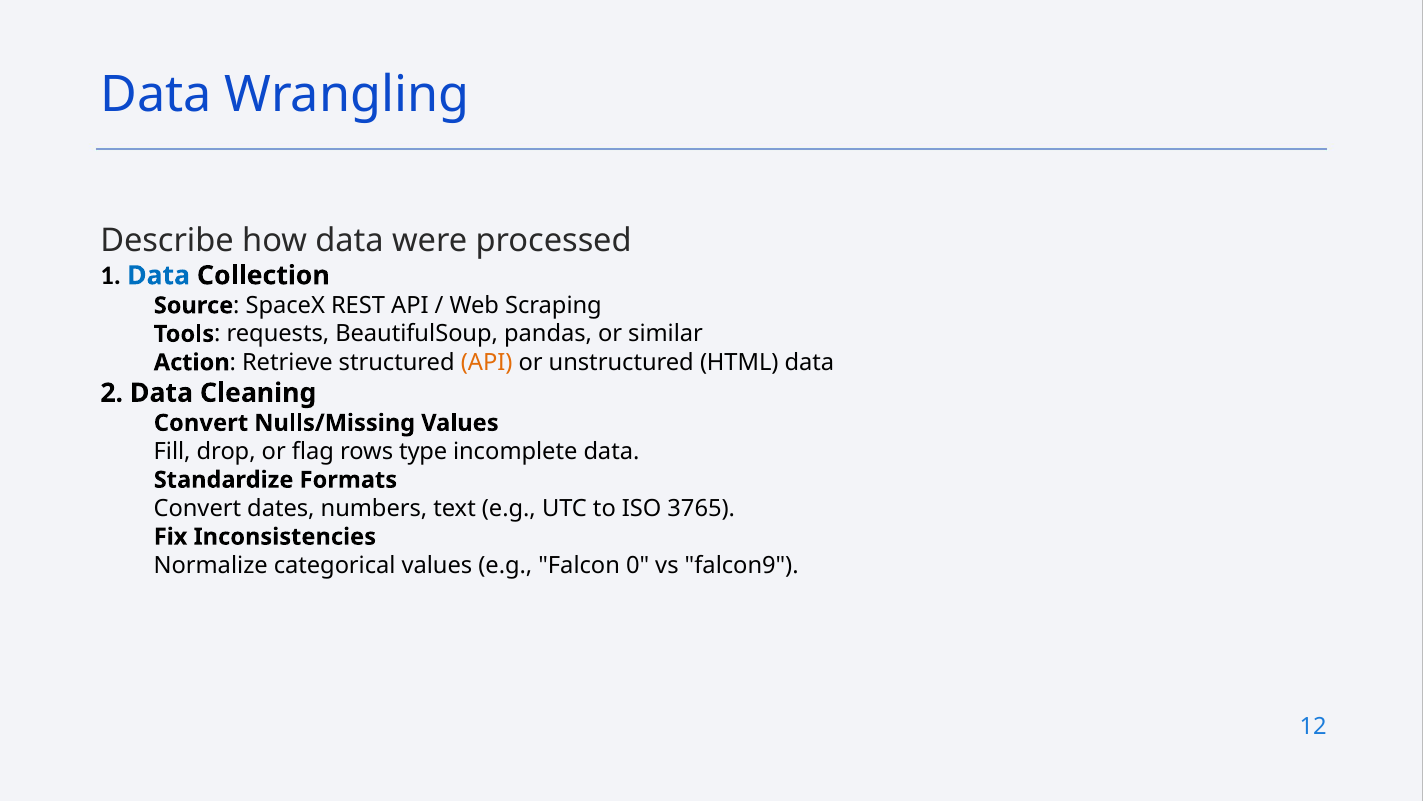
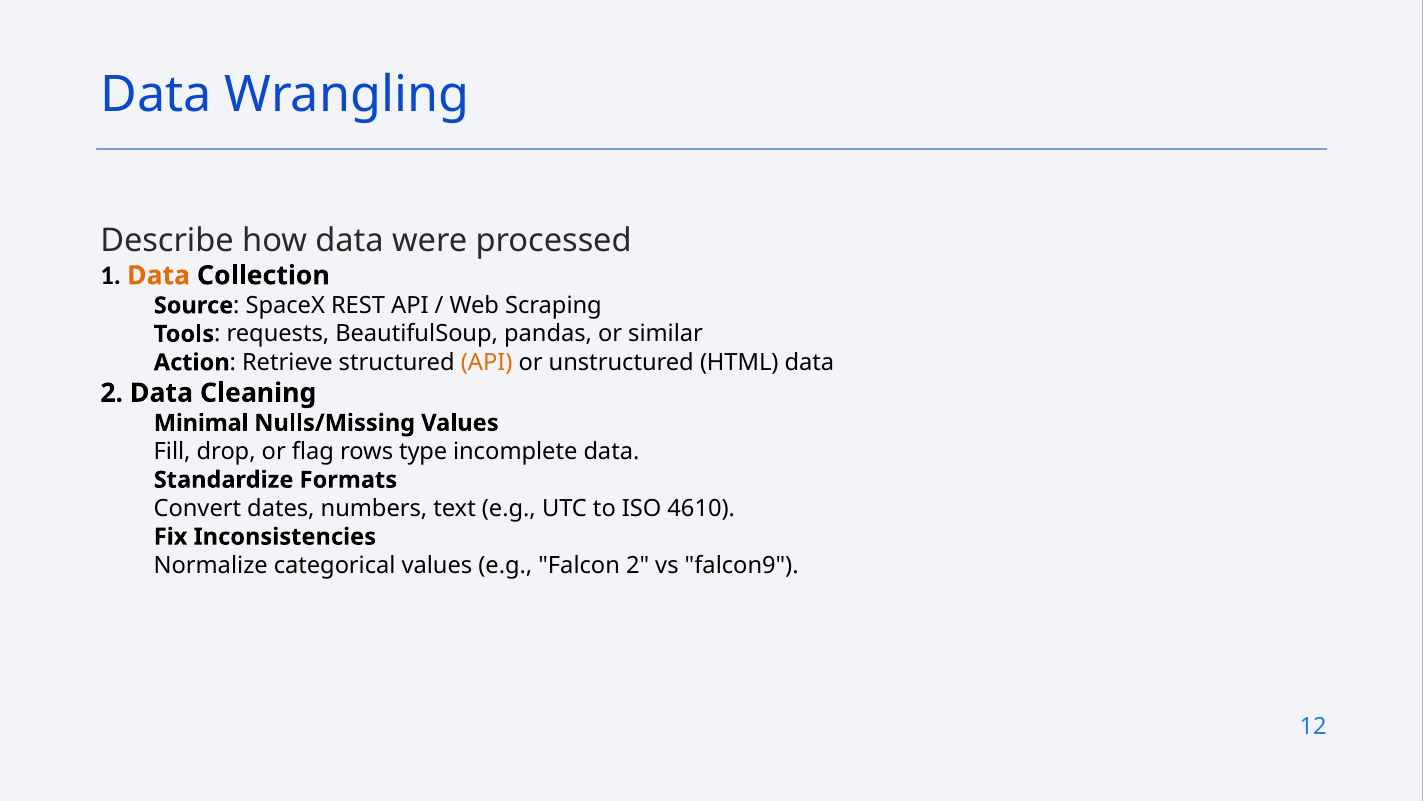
Data at (159, 275) colour: blue -> orange
Convert at (201, 423): Convert -> Minimal
3765: 3765 -> 4610
Falcon 0: 0 -> 2
